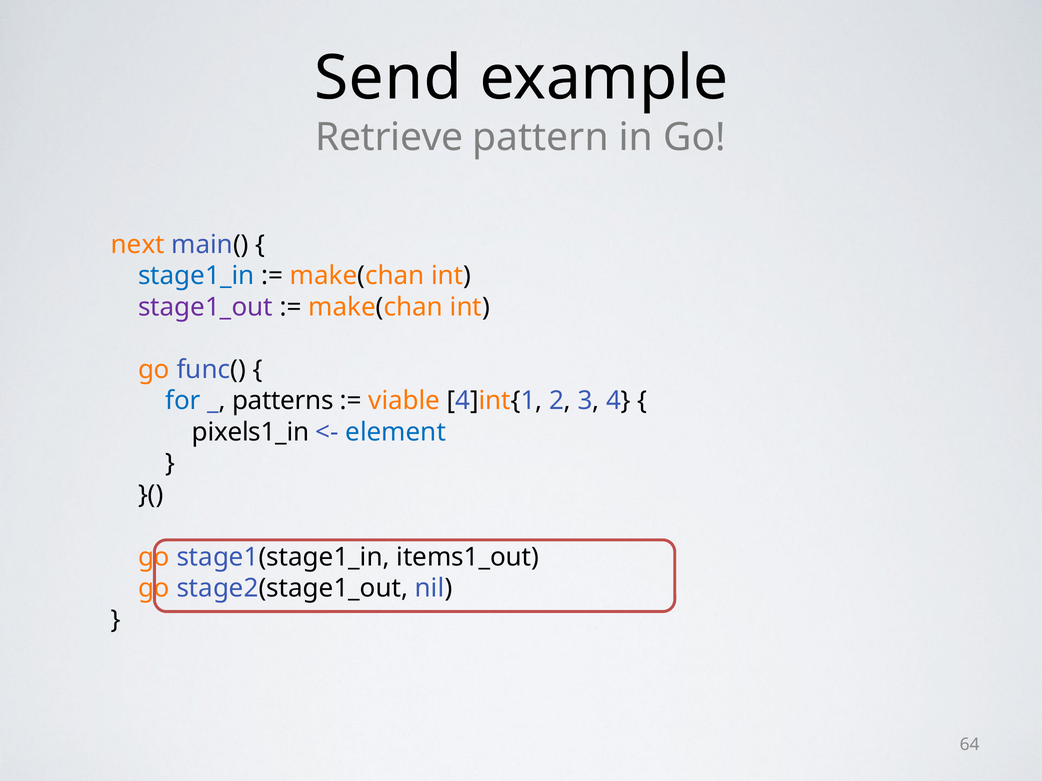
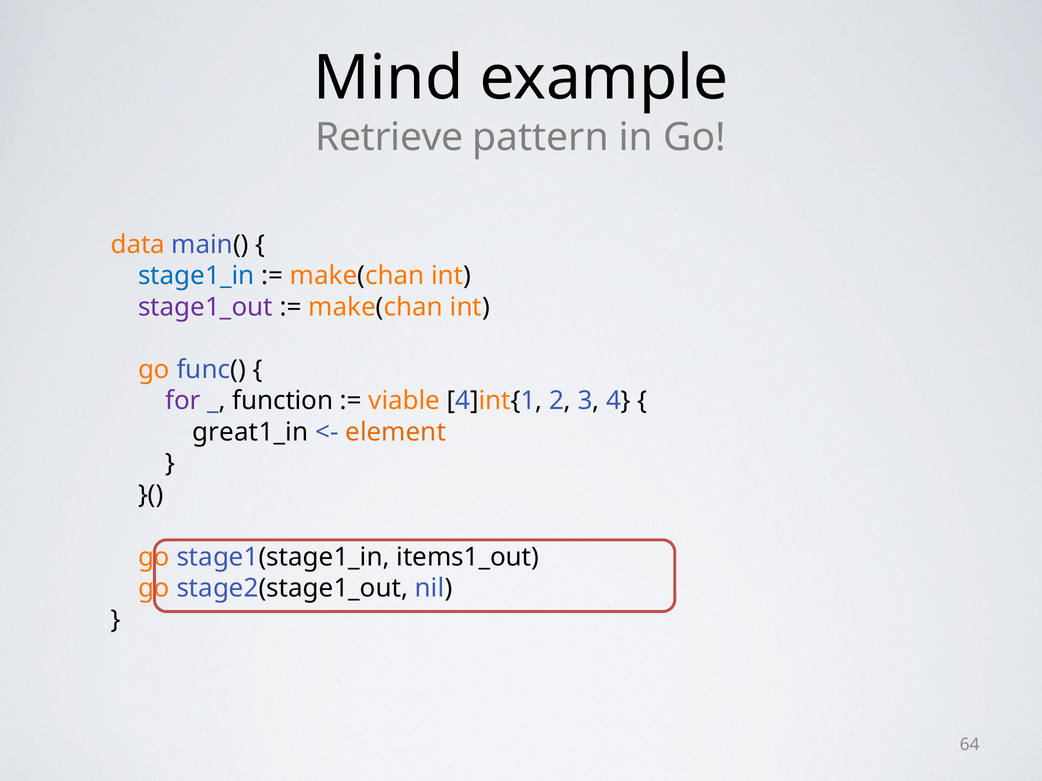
Send: Send -> Mind
next: next -> data
for colour: blue -> purple
patterns: patterns -> function
pixels1_in: pixels1_in -> great1_in
element colour: blue -> orange
